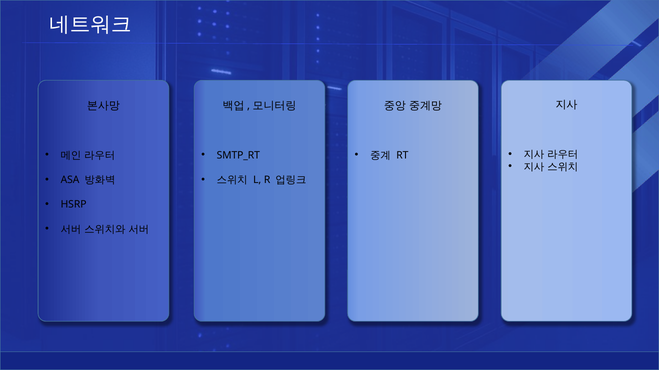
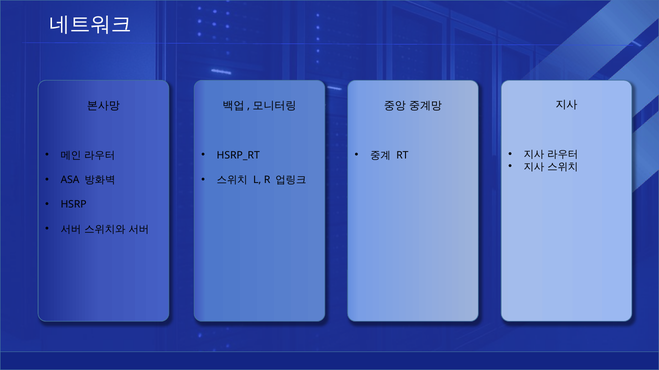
SMTP_RT: SMTP_RT -> HSRP_RT
